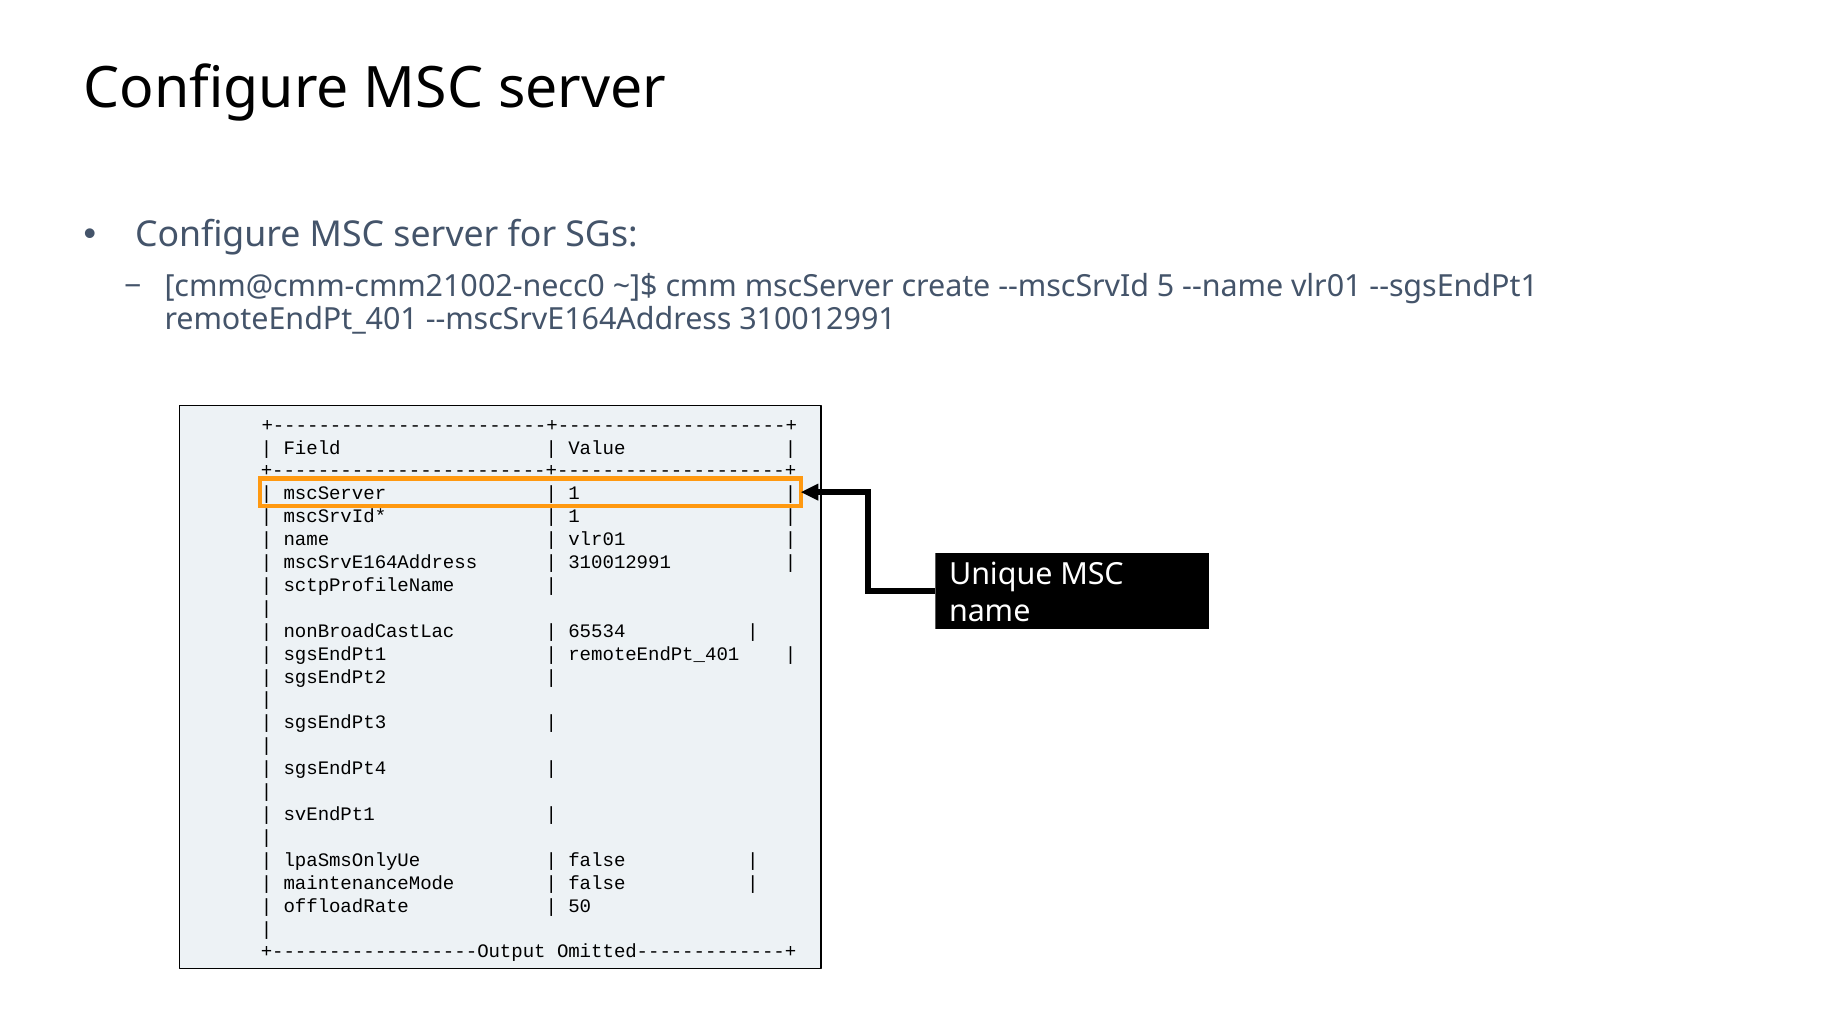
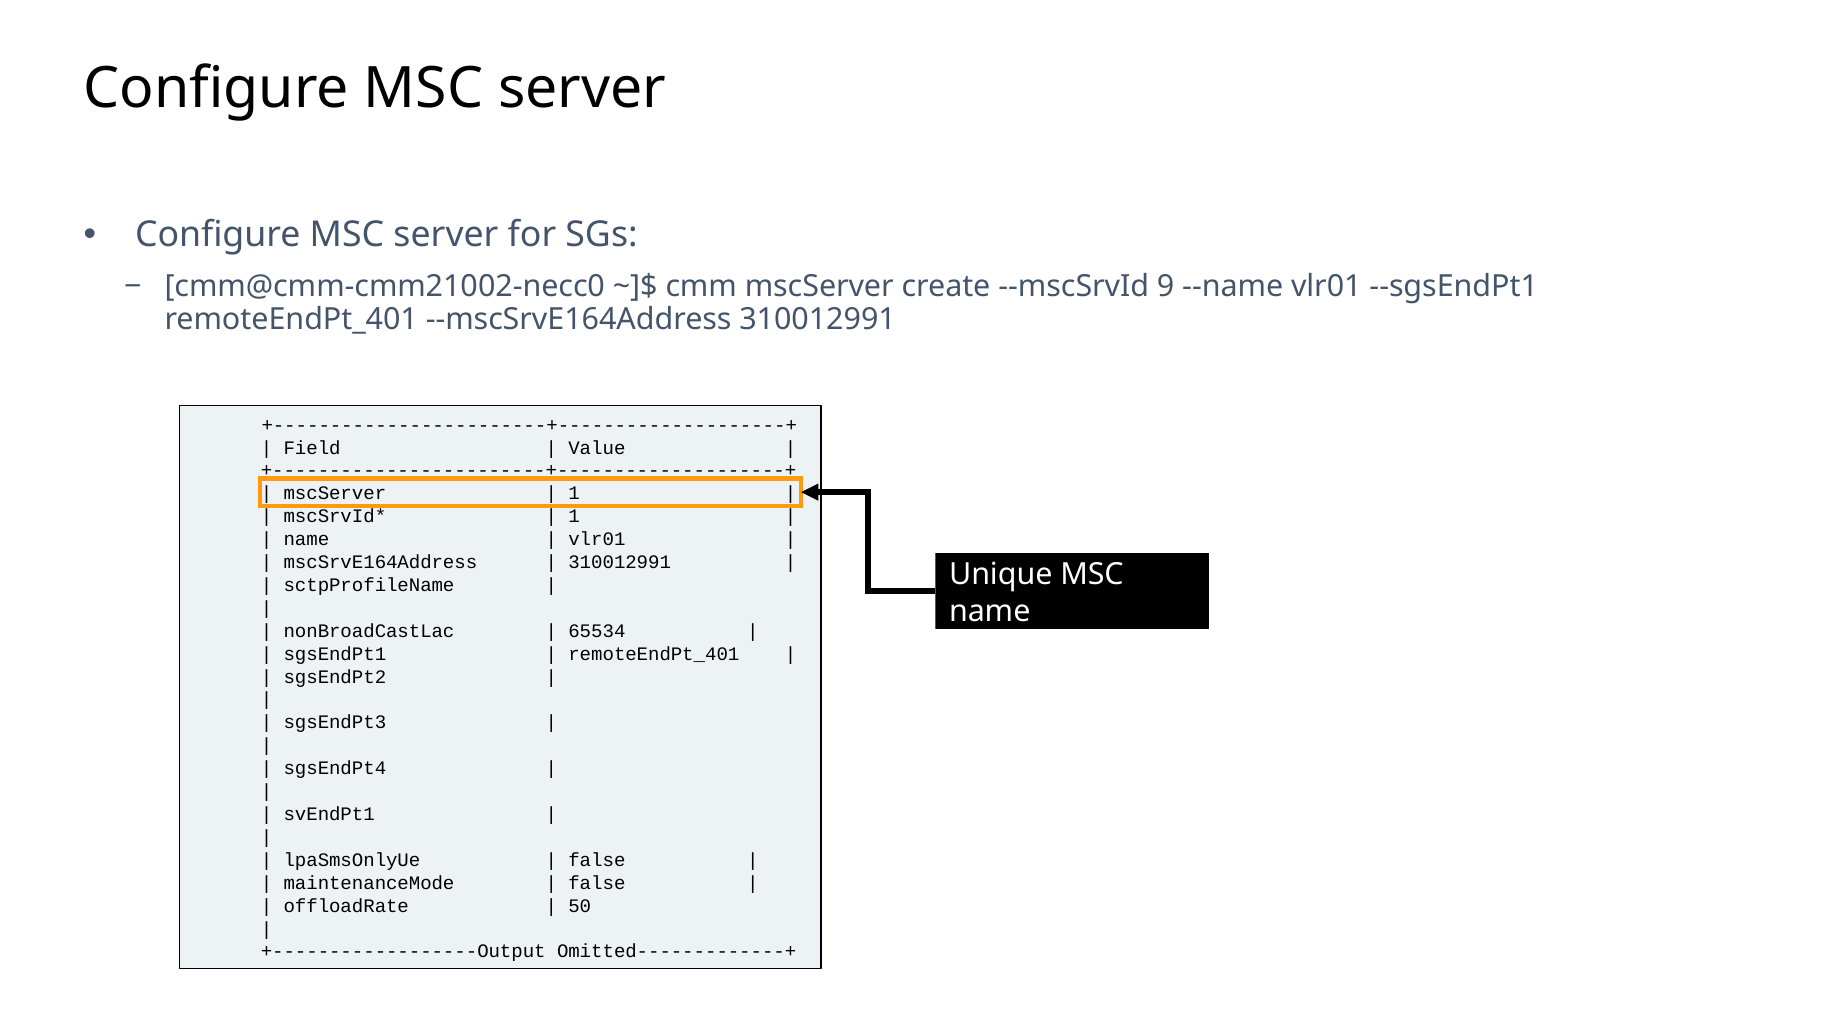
5: 5 -> 9
